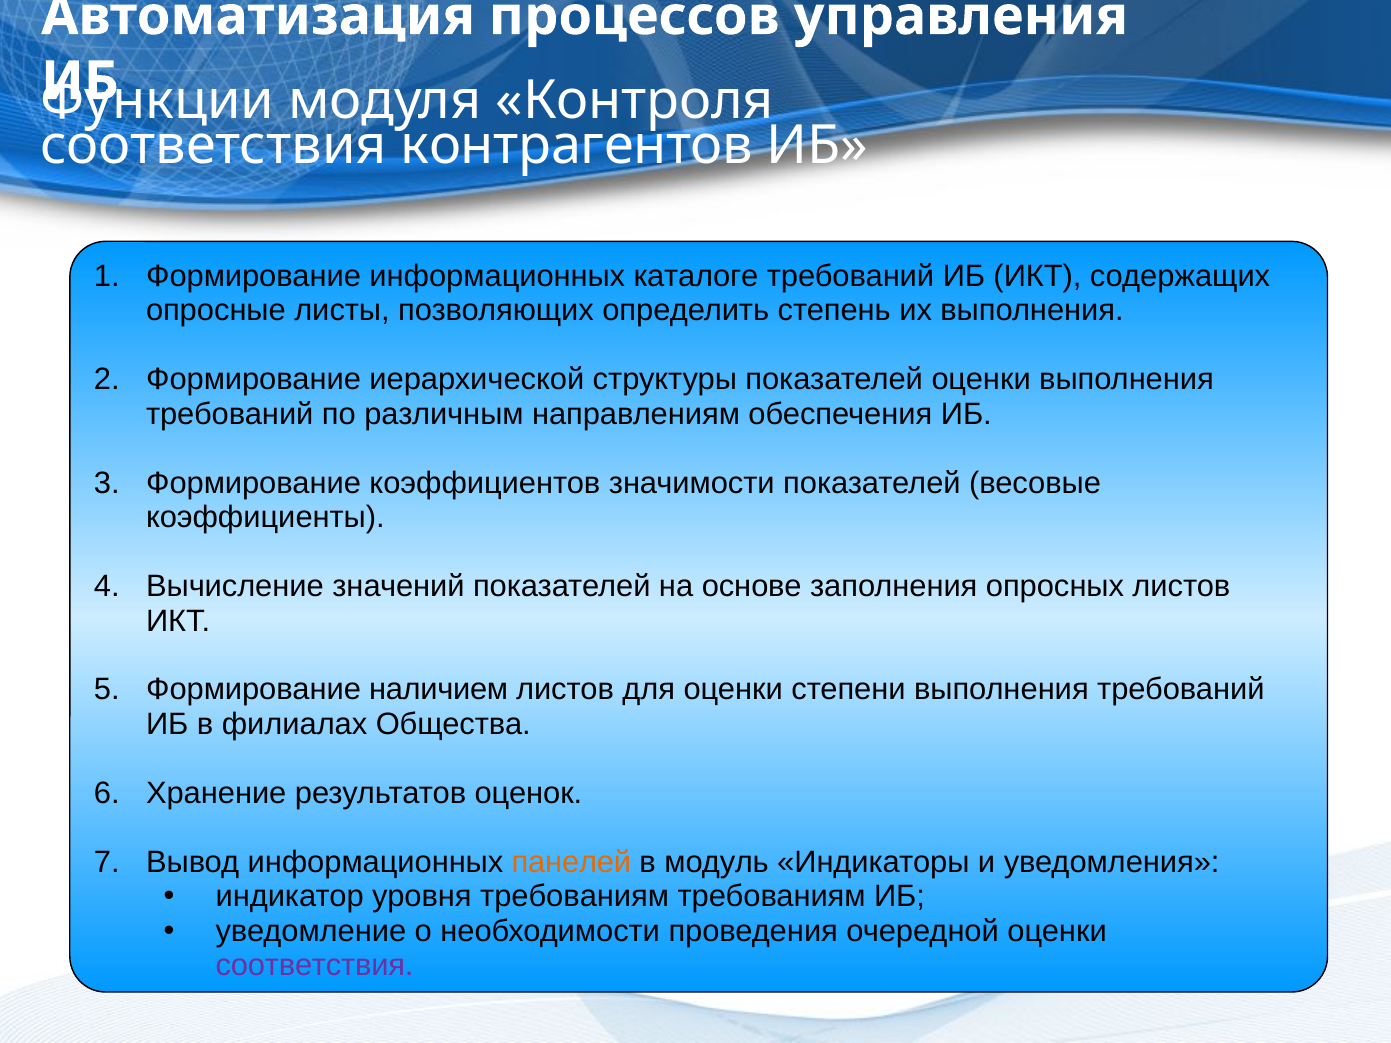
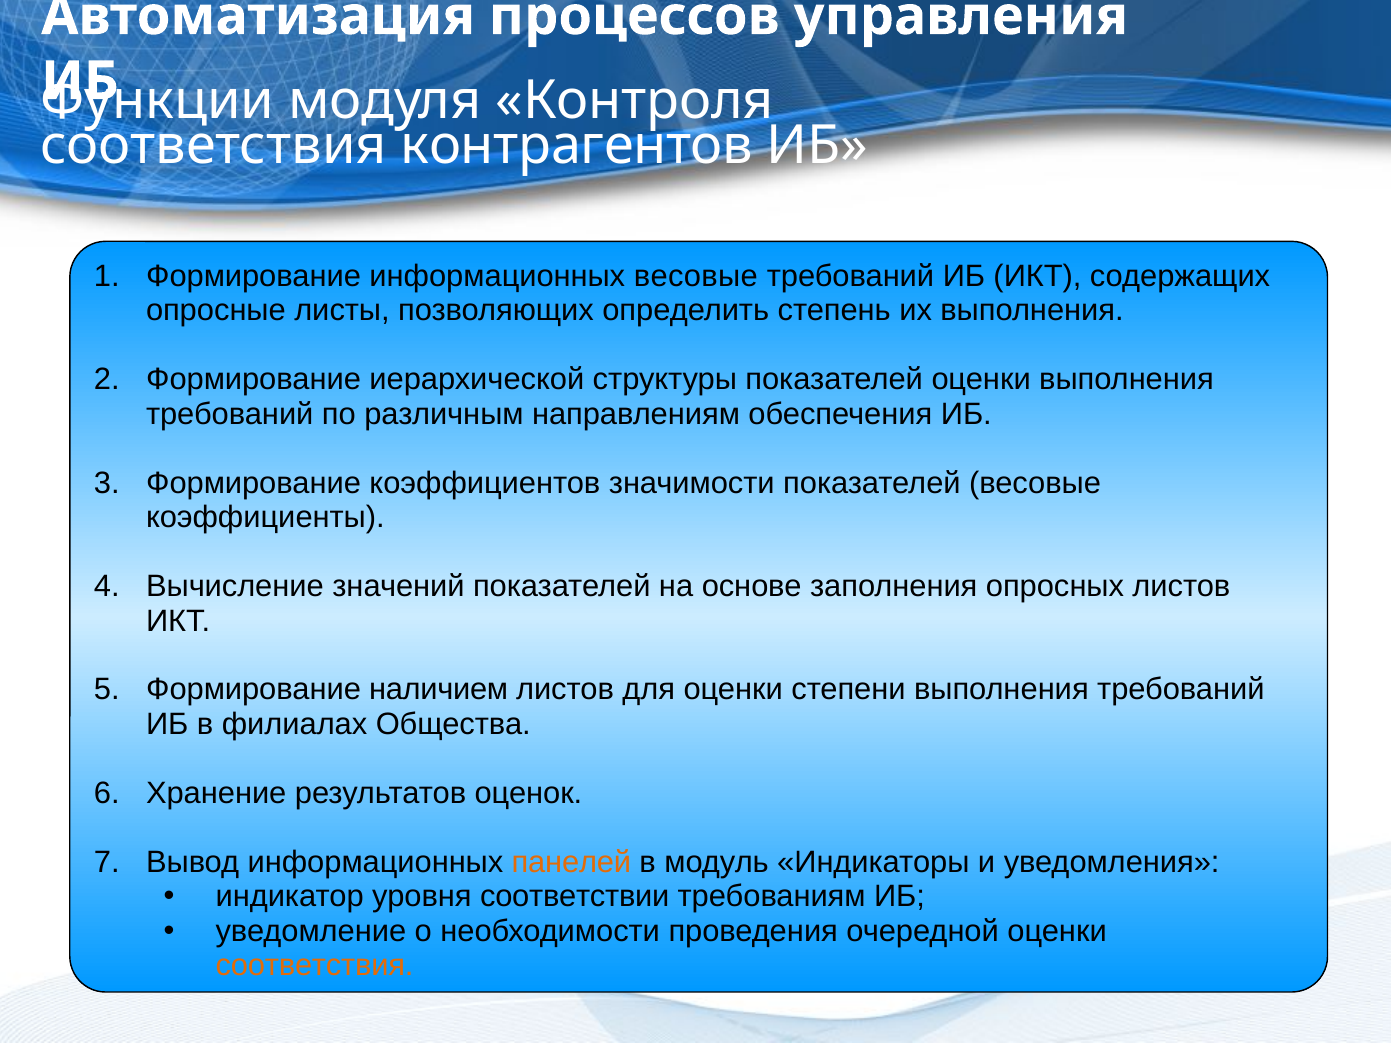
информационных каталоге: каталоге -> весовые
уровня требованиям: требованиям -> соответствии
соответствия at (315, 966) colour: purple -> orange
